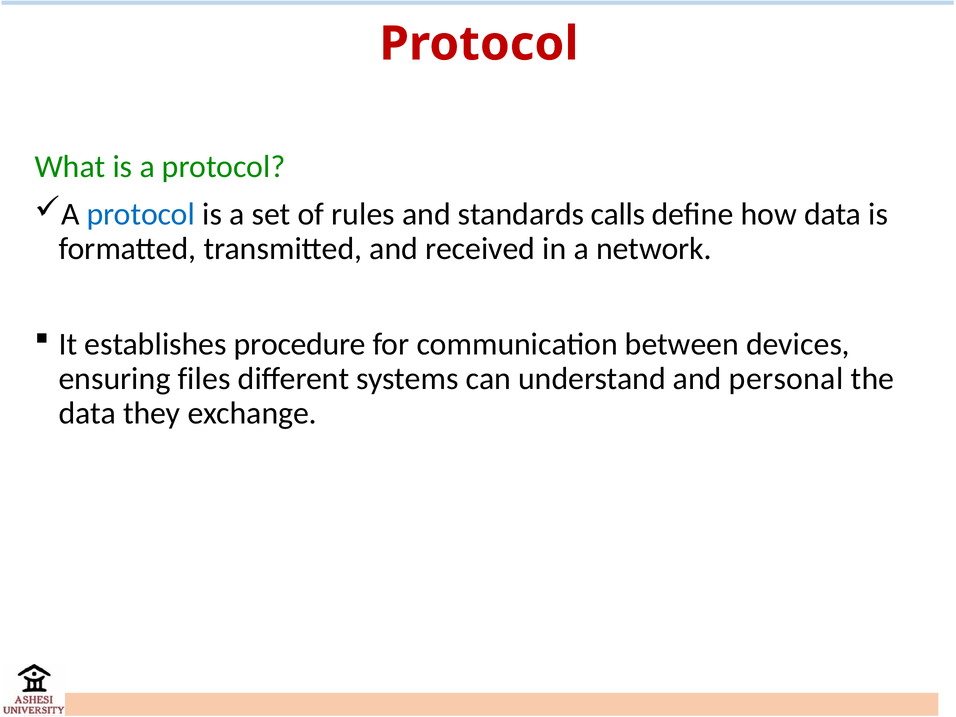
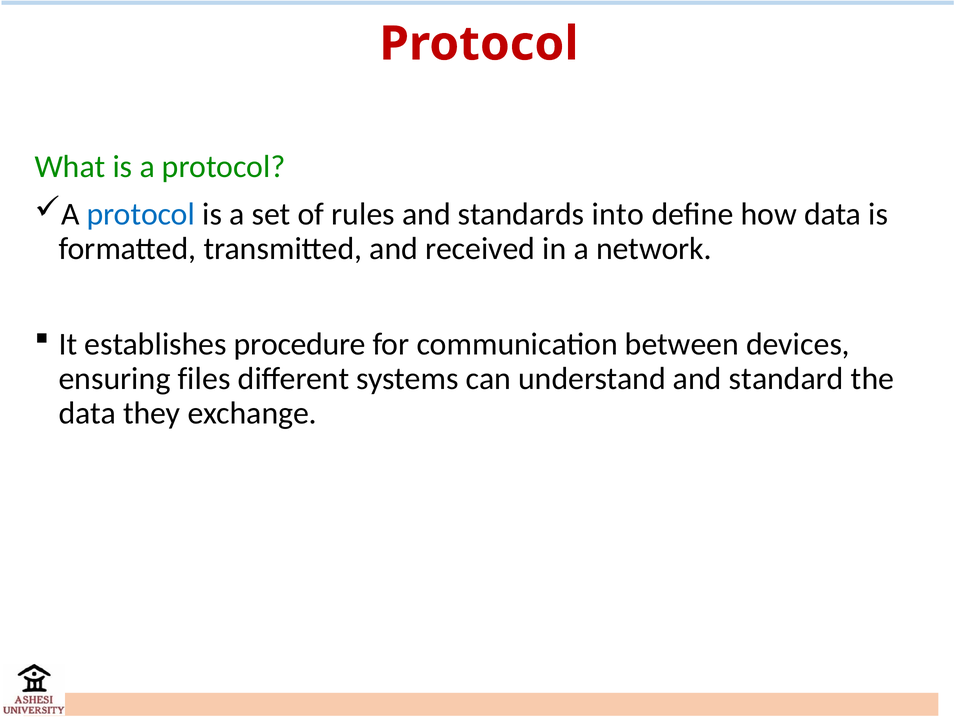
calls: calls -> into
personal: personal -> standard
